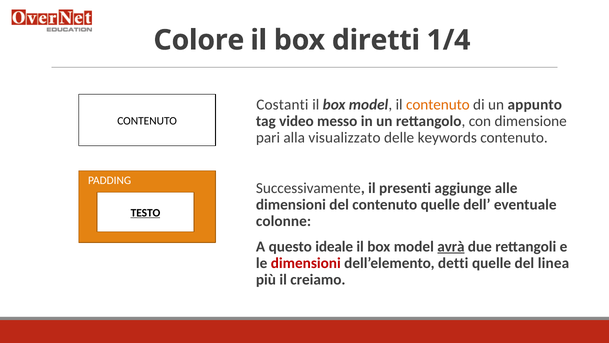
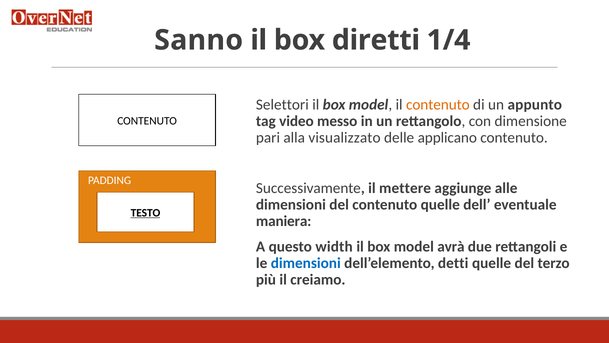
Colore: Colore -> Sanno
Costanti: Costanti -> Selettori
keywords: keywords -> applicano
presenti: presenti -> mettere
colonne: colonne -> maniera
ideale: ideale -> width
avrà underline: present -> none
dimensioni at (306, 263) colour: red -> blue
linea: linea -> terzo
